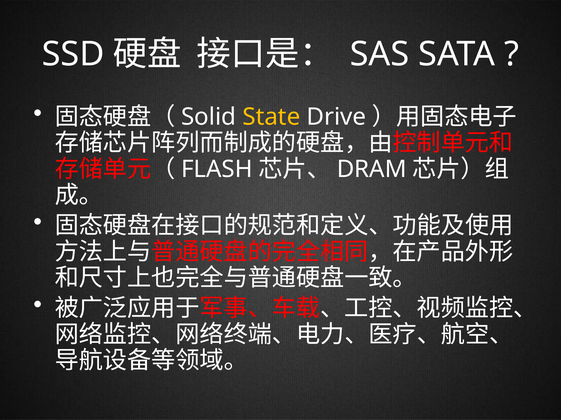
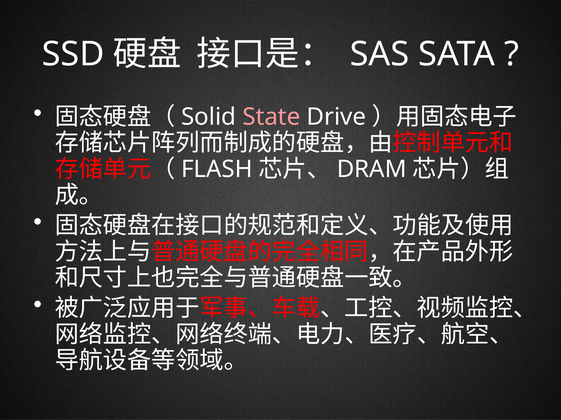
State colour: yellow -> pink
